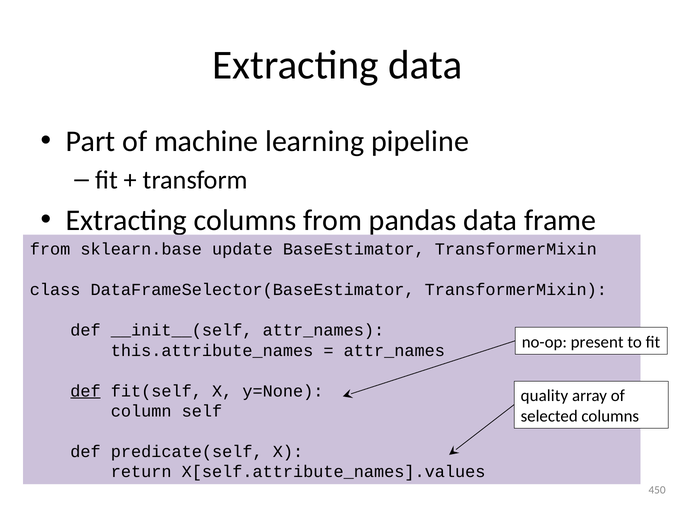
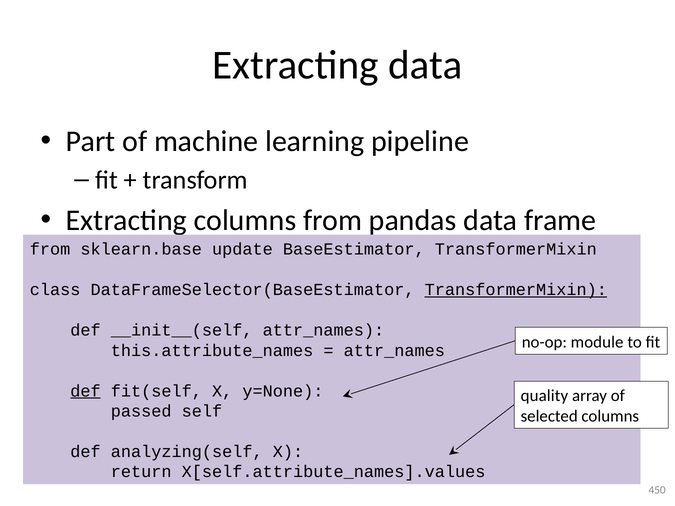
TransformerMixin at (516, 290) underline: none -> present
present: present -> module
column: column -> passed
predicate(self: predicate(self -> analyzing(self
